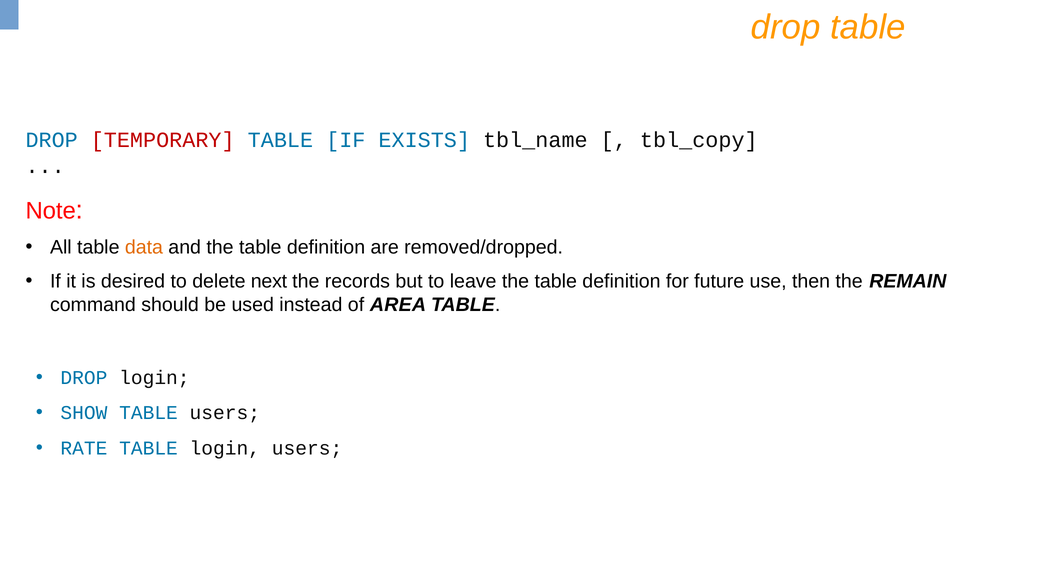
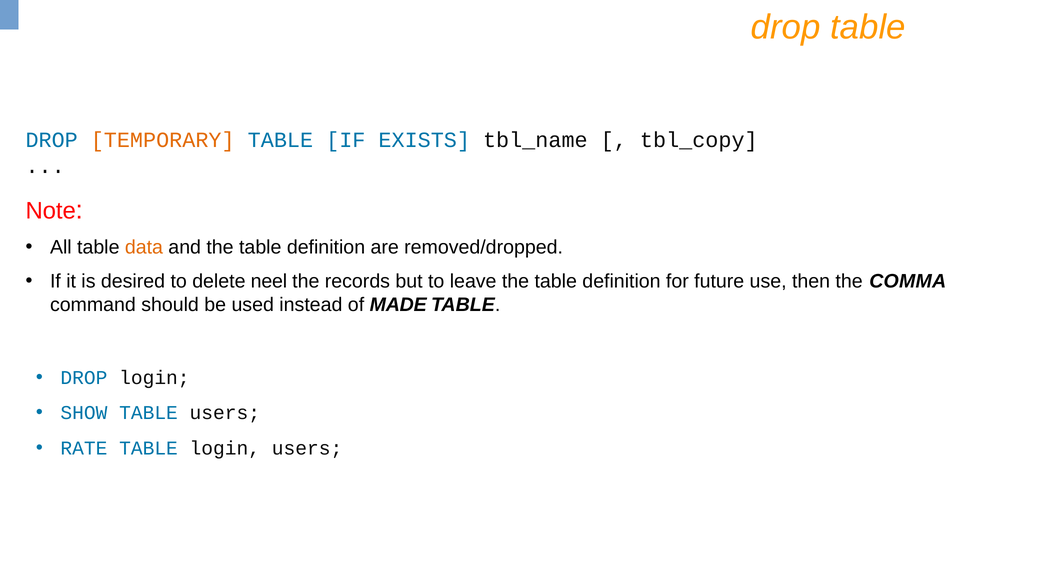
TEMPORARY colour: red -> orange
next: next -> neel
REMAIN: REMAIN -> COMMA
AREA: AREA -> MADE
